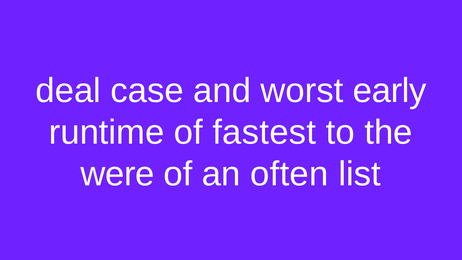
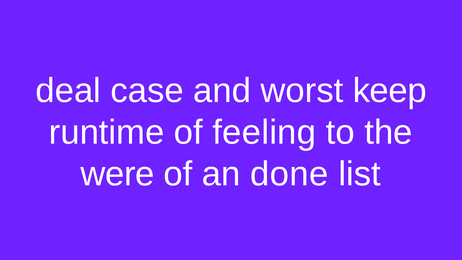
early: early -> keep
fastest: fastest -> feeling
often: often -> done
